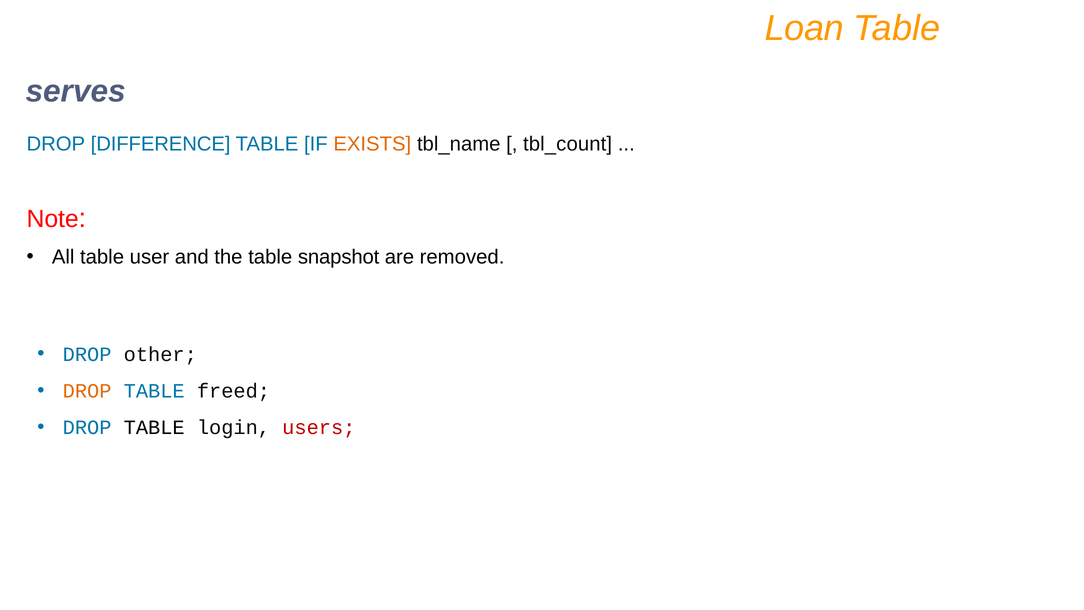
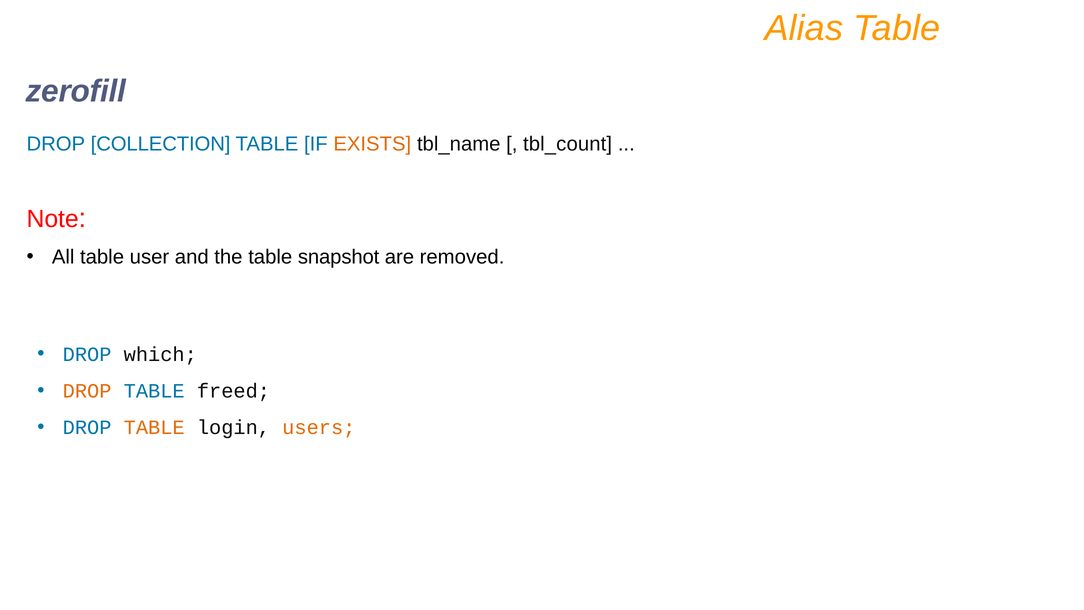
Loan: Loan -> Alias
serves: serves -> zerofill
DIFFERENCE: DIFFERENCE -> COLLECTION
other: other -> which
TABLE at (154, 427) colour: black -> orange
users colour: red -> orange
